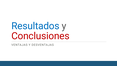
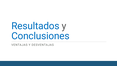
Conclusiones colour: red -> blue
